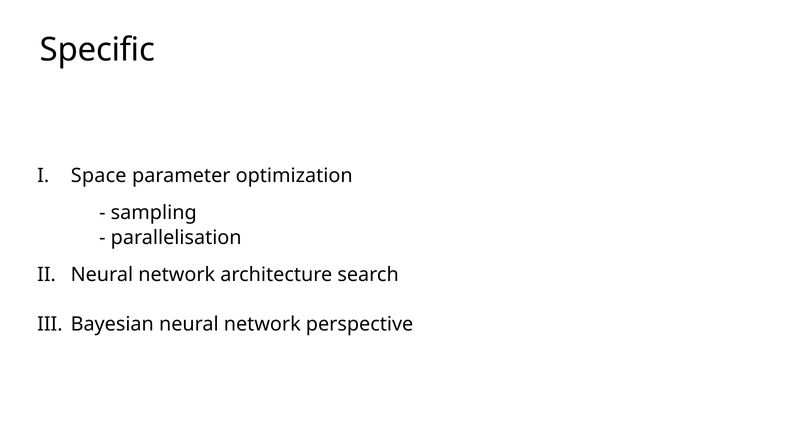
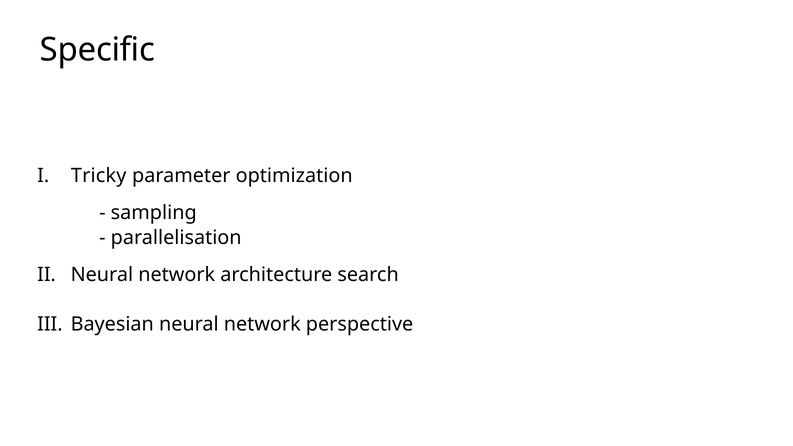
Space: Space -> Tricky
